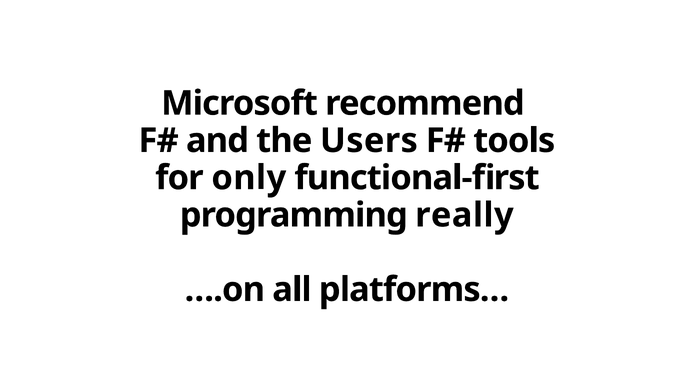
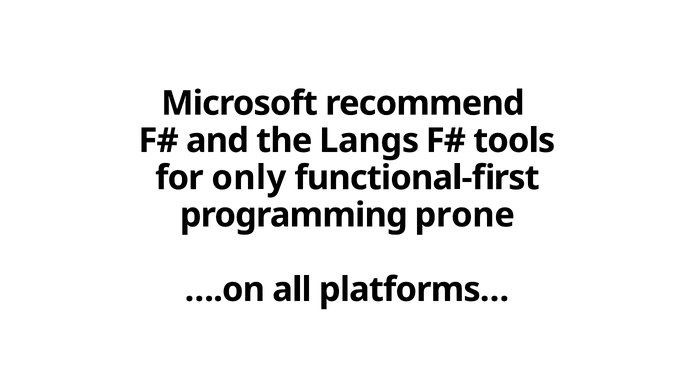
Users: Users -> Langs
really: really -> prone
